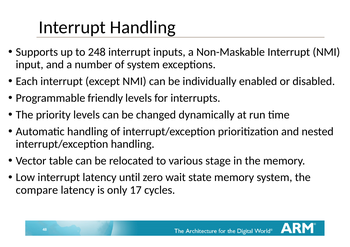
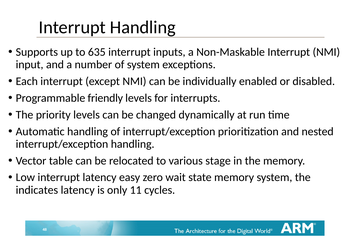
248: 248 -> 635
until: until -> easy
compare: compare -> indicates
17: 17 -> 11
